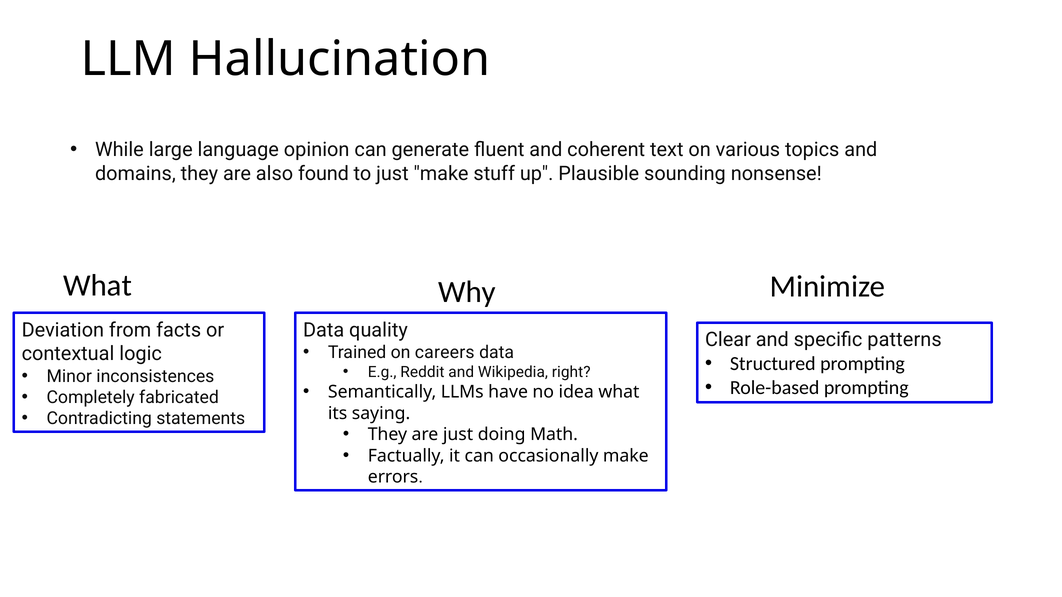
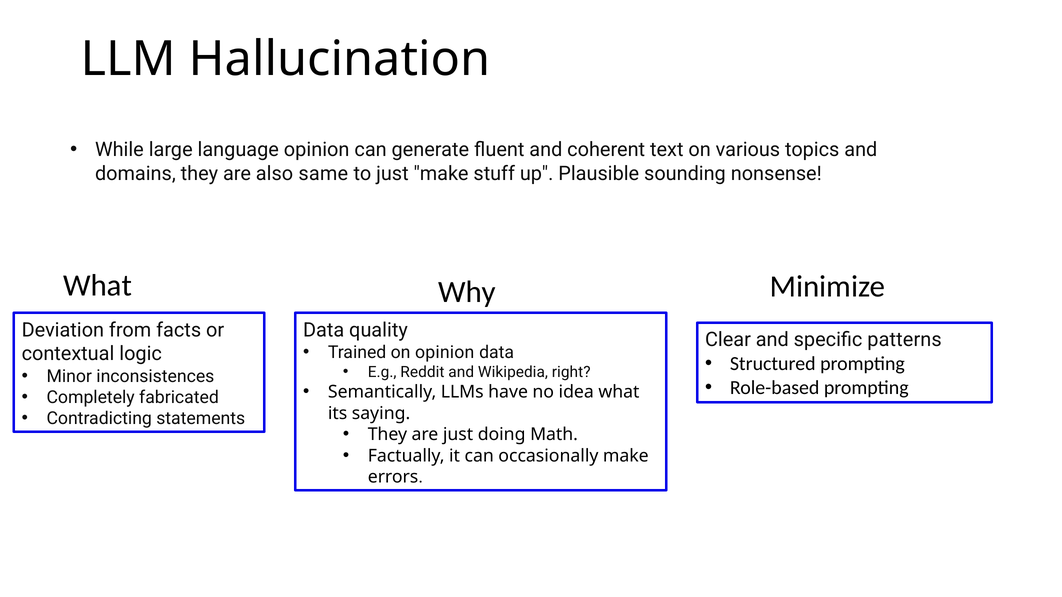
found: found -> same
on careers: careers -> opinion
